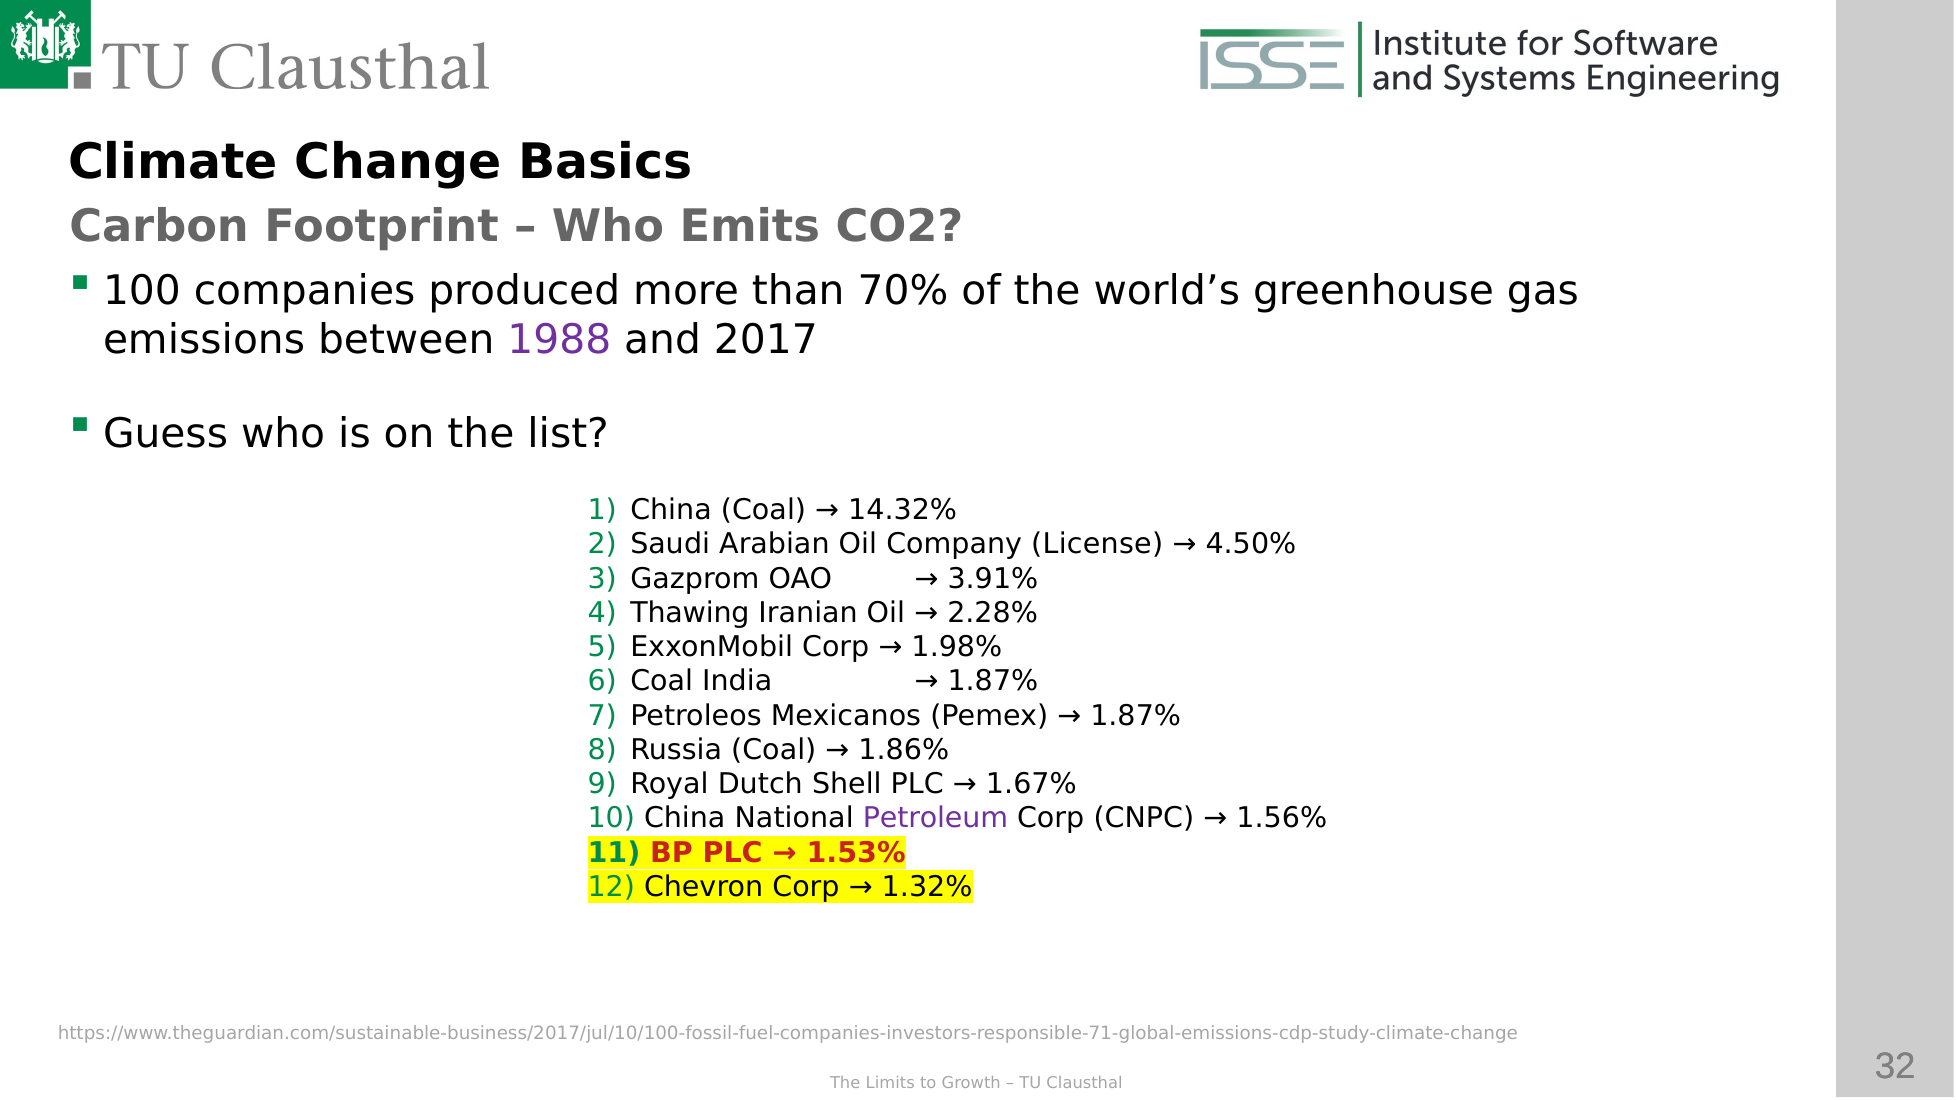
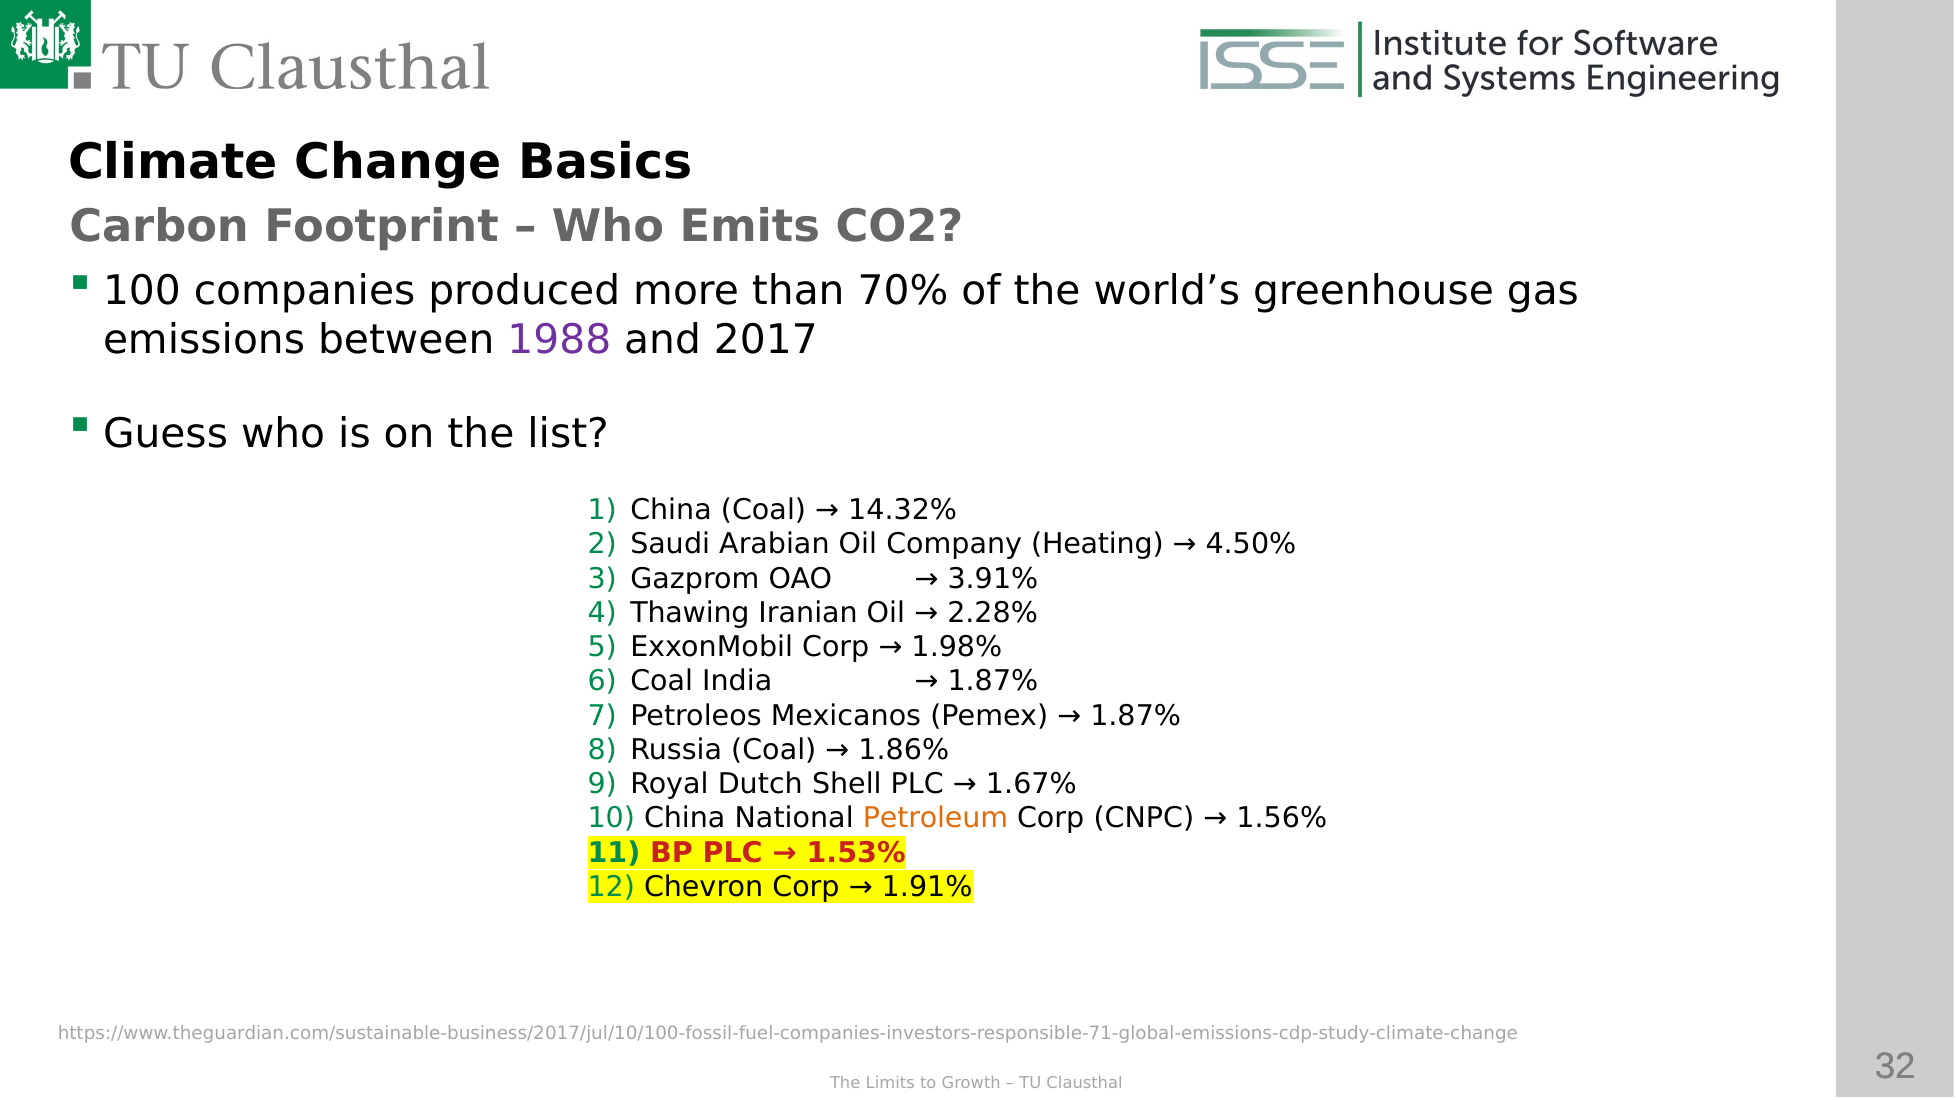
License: License -> Heating
Petroleum colour: purple -> orange
1.32%: 1.32% -> 1.91%
